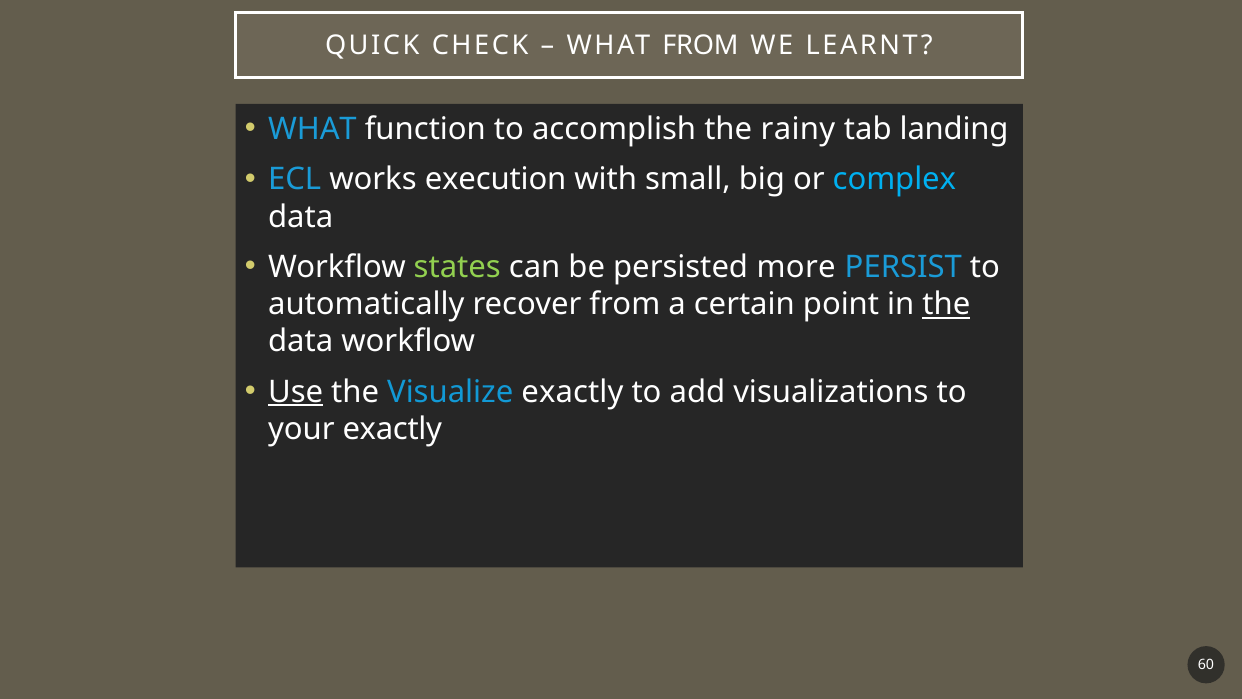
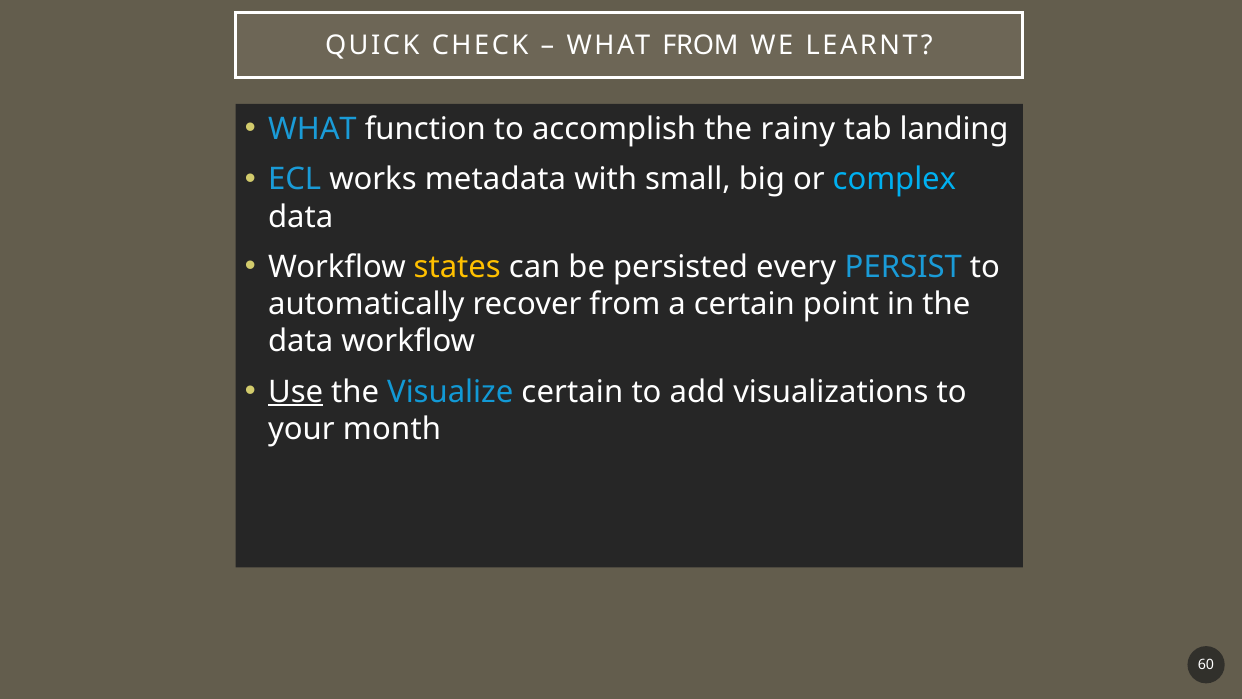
execution: execution -> metadata
states colour: light green -> yellow
more: more -> every
the at (946, 304) underline: present -> none
Visualize exactly: exactly -> certain
your exactly: exactly -> month
